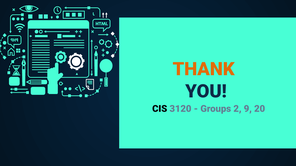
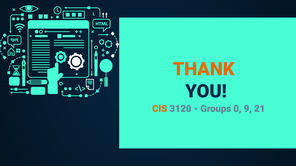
CIS colour: black -> orange
2: 2 -> 0
20: 20 -> 21
